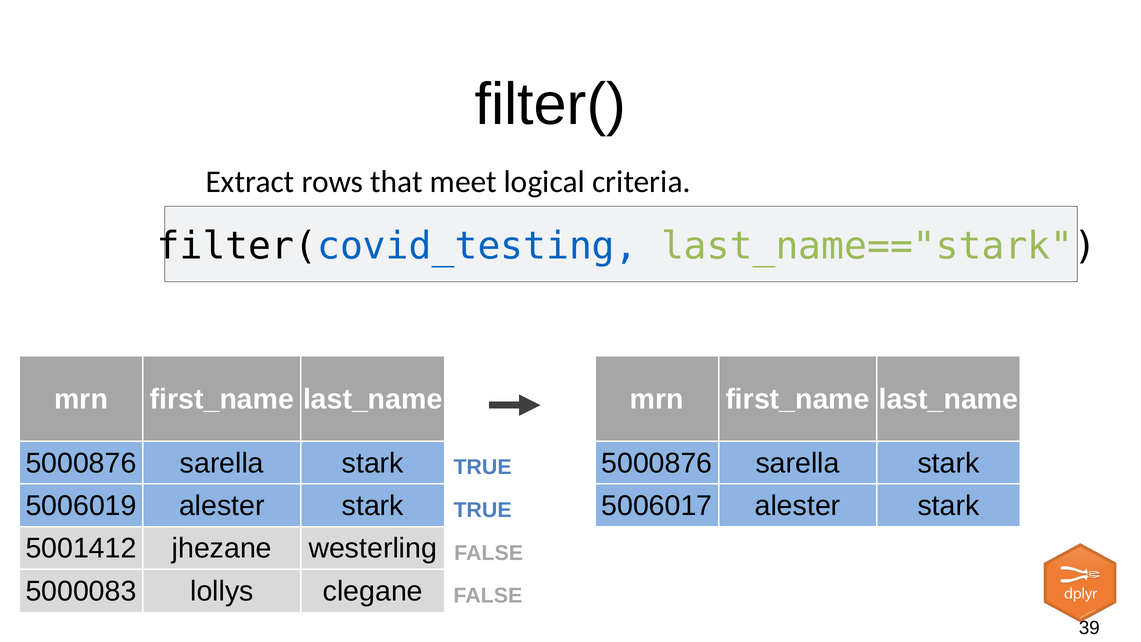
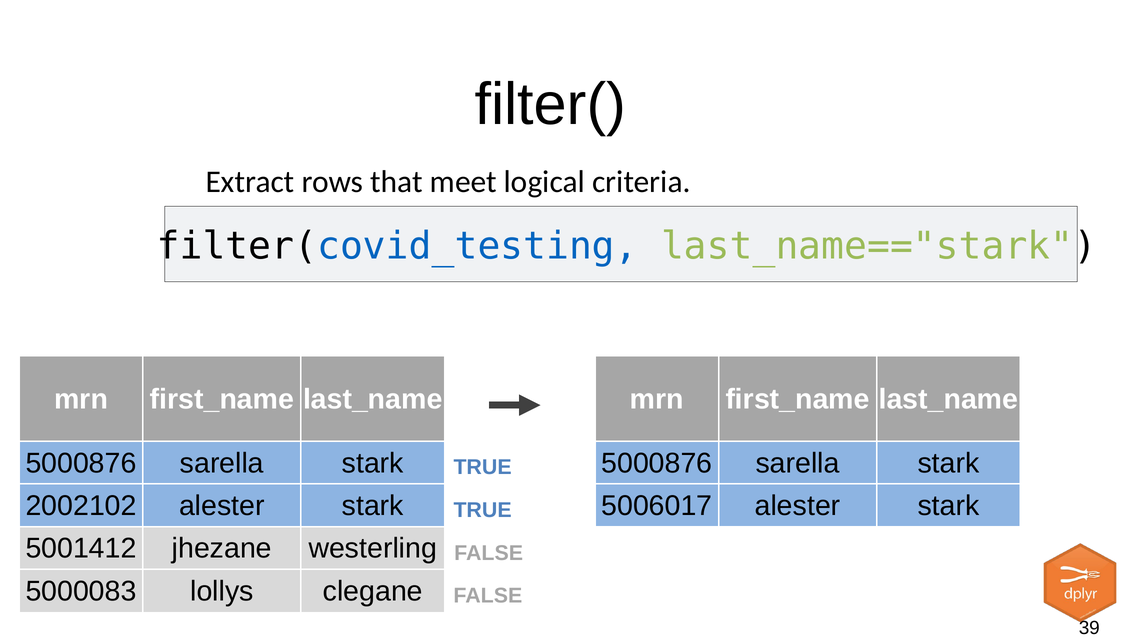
5006019: 5006019 -> 2002102
